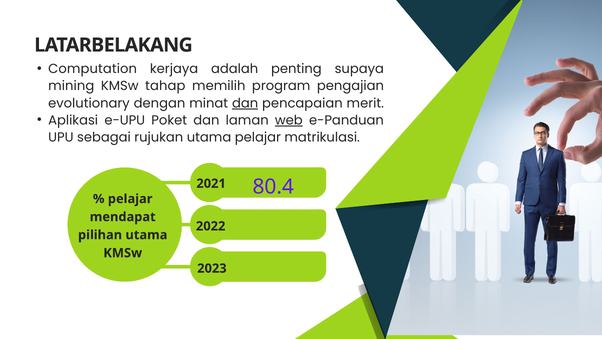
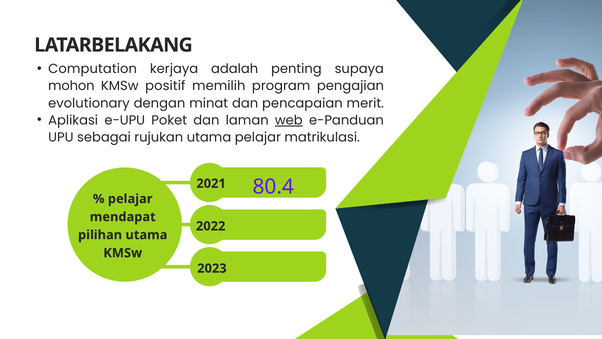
mining: mining -> mohon
tahap: tahap -> positif
dan at (245, 103) underline: present -> none
